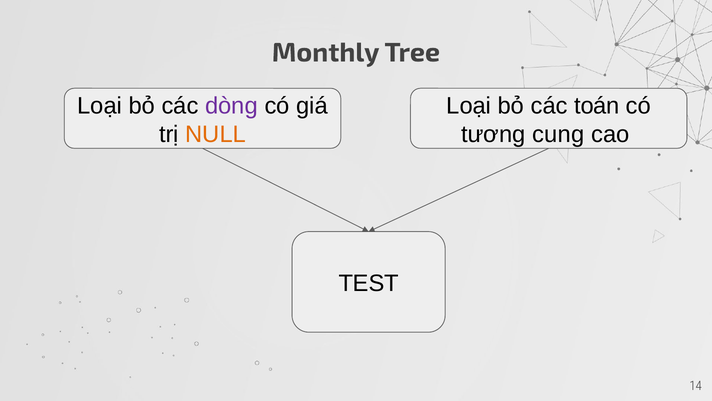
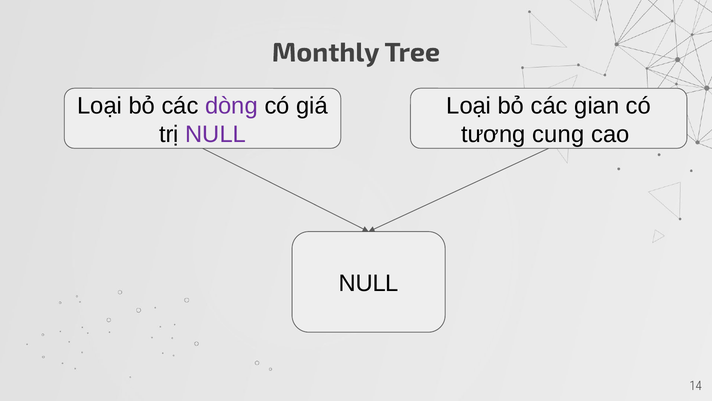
toán: toán -> gian
NULL at (216, 134) colour: orange -> purple
TEST at (369, 283): TEST -> NULL
